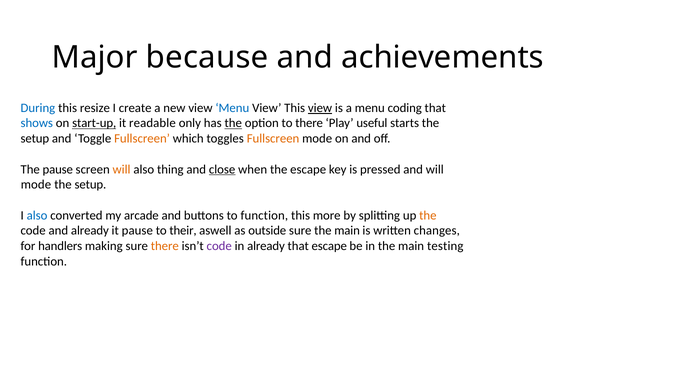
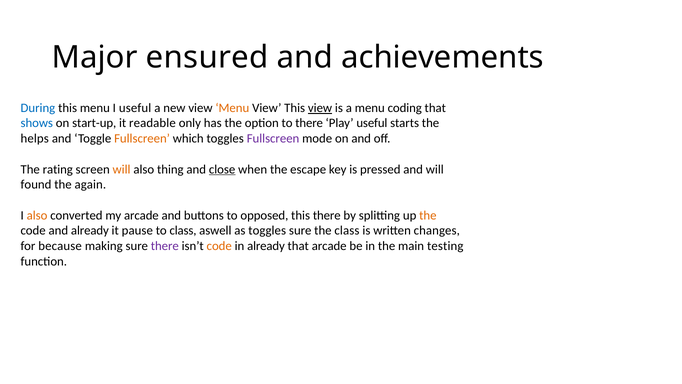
because: because -> ensured
this resize: resize -> menu
I create: create -> useful
Menu at (232, 108) colour: blue -> orange
start-up underline: present -> none
the at (233, 123) underline: present -> none
setup at (35, 138): setup -> helps
Fullscreen at (273, 138) colour: orange -> purple
The pause: pause -> rating
mode at (36, 184): mode -> found
setup at (90, 184): setup -> again
also at (37, 215) colour: blue -> orange
to function: function -> opposed
this more: more -> there
to their: their -> class
as outside: outside -> toggles
sure the main: main -> class
handlers: handlers -> because
there at (165, 246) colour: orange -> purple
code at (219, 246) colour: purple -> orange
that escape: escape -> arcade
